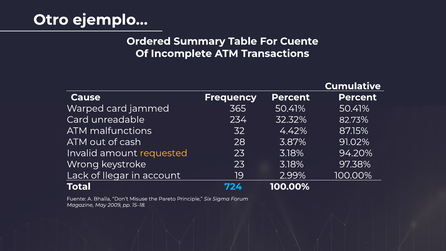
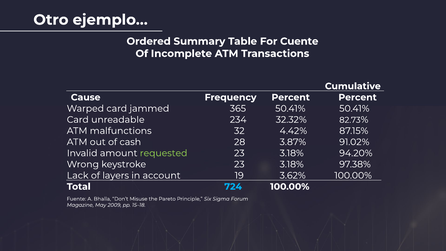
requested colour: yellow -> light green
llegar: llegar -> layers
2.99%: 2.99% -> 3.62%
